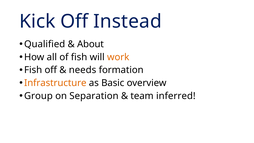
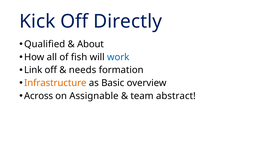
Instead: Instead -> Directly
work colour: orange -> blue
Fish at (33, 70): Fish -> Link
Group: Group -> Across
Separation: Separation -> Assignable
inferred: inferred -> abstract
